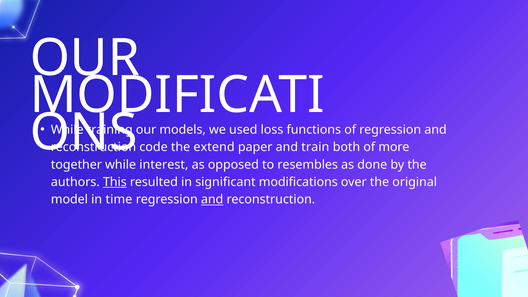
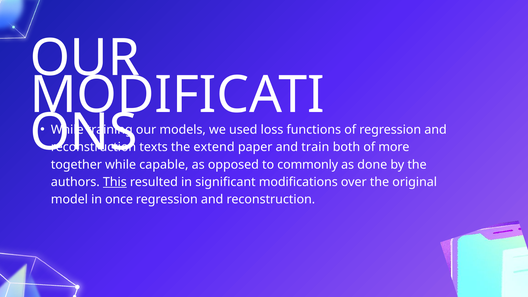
code: code -> texts
interest: interest -> capable
resembles: resembles -> commonly
time: time -> once
and at (212, 200) underline: present -> none
